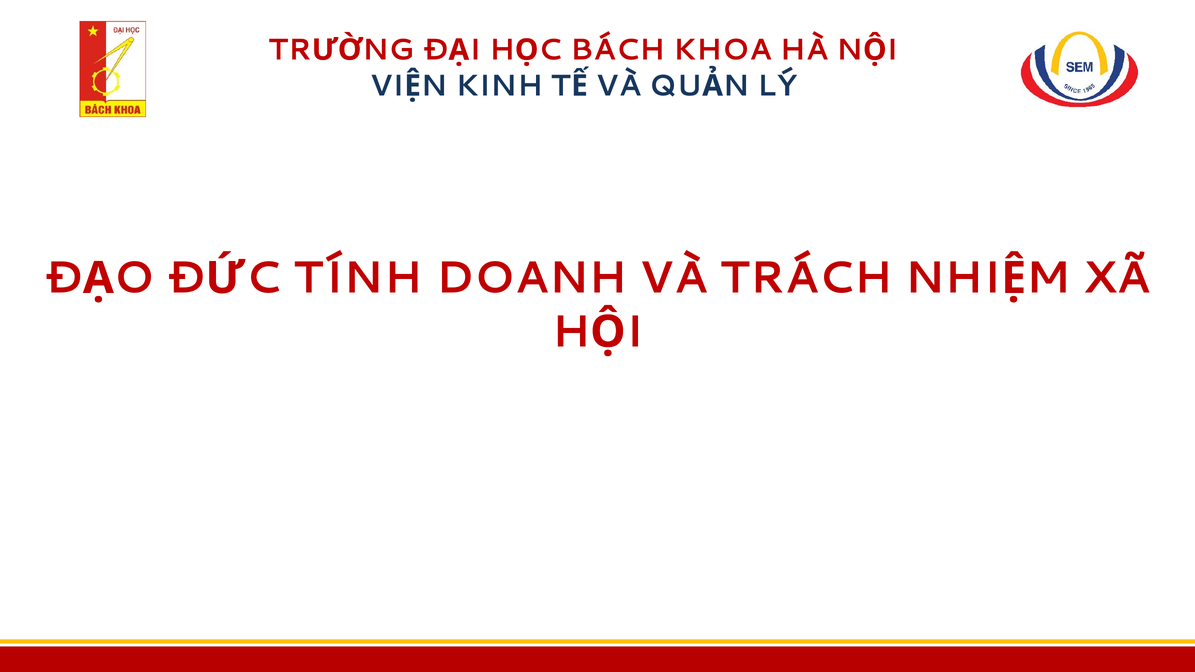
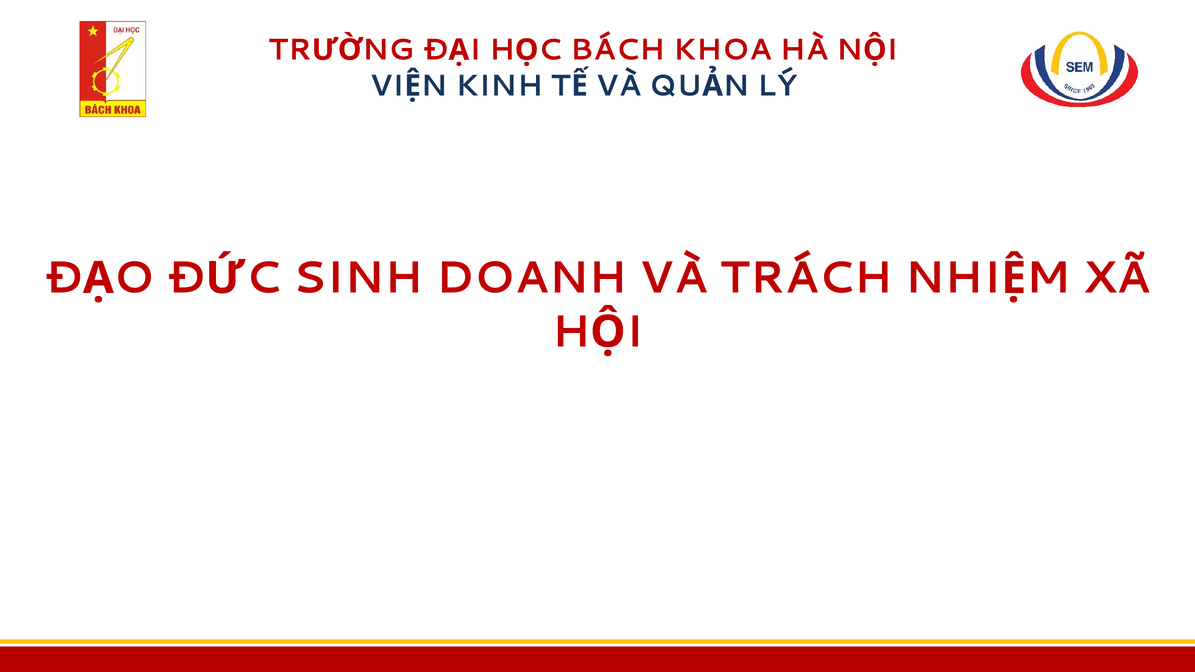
TÍNH: TÍNH -> SINH
